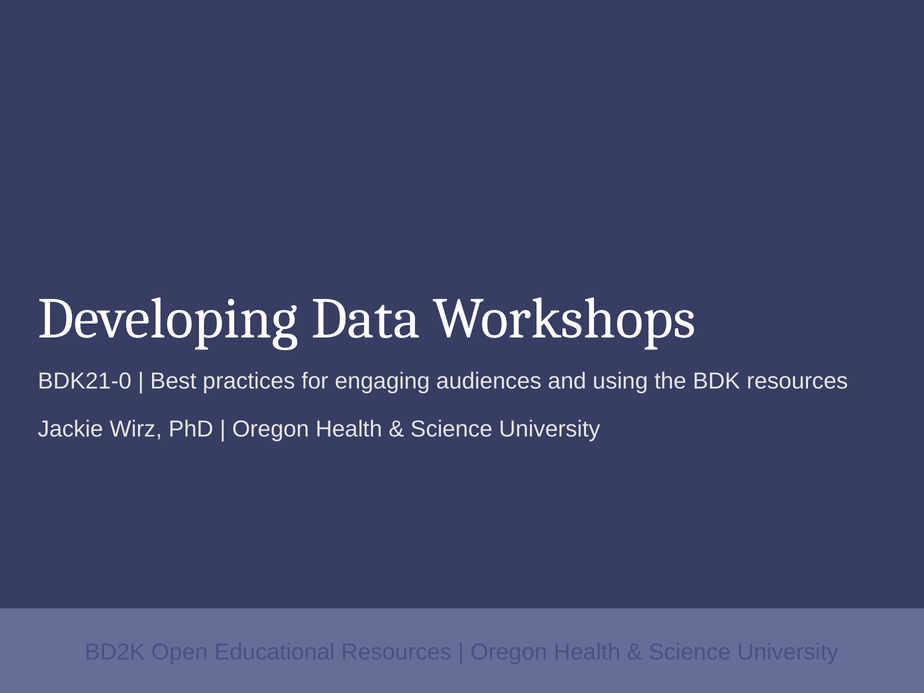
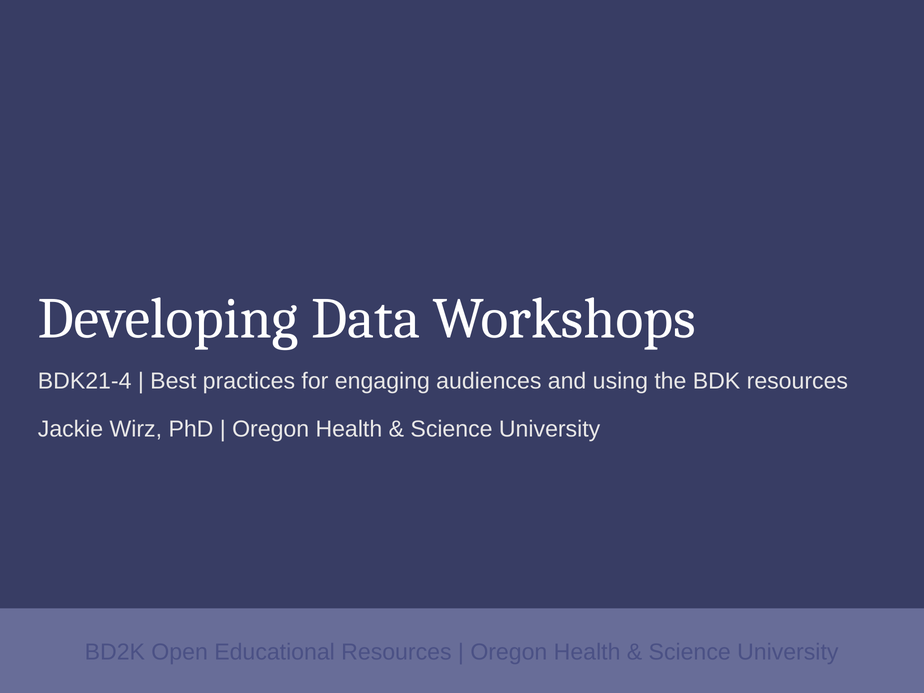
BDK21-0: BDK21-0 -> BDK21-4
